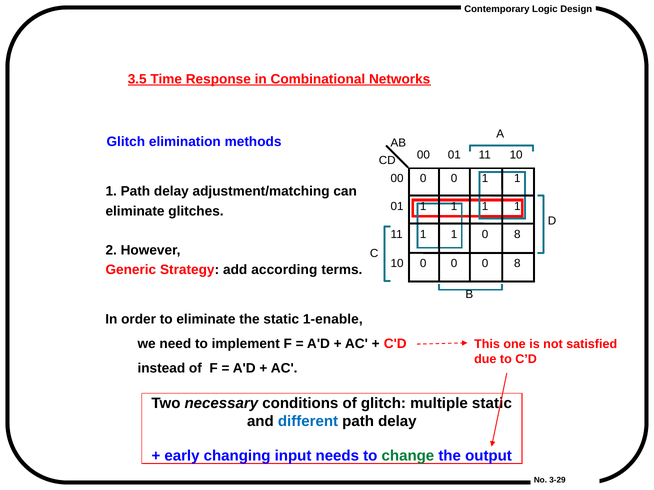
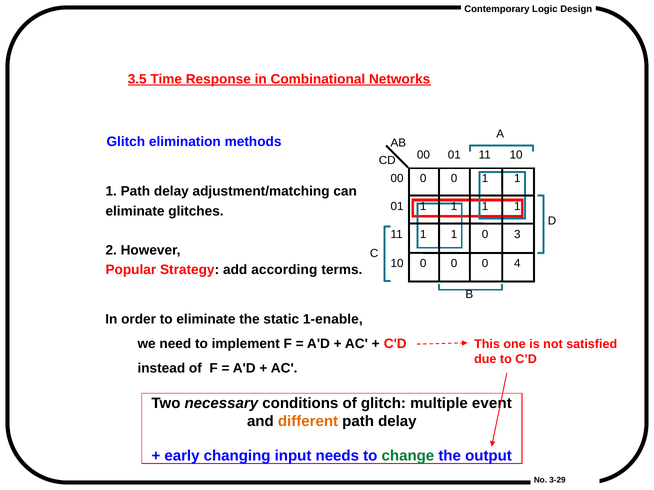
1 0 8: 8 -> 3
0 0 8: 8 -> 4
Generic: Generic -> Popular
multiple static: static -> event
different colour: blue -> orange
